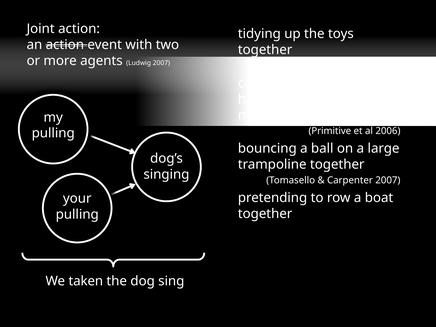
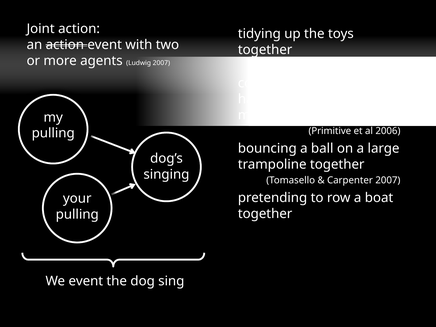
We taken: taken -> event
